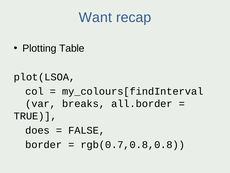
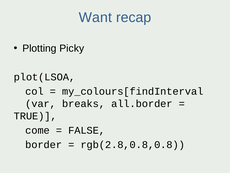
Table: Table -> Picky
does: does -> come
rgb(0.7,0.8,0.8: rgb(0.7,0.8,0.8 -> rgb(2.8,0.8,0.8
